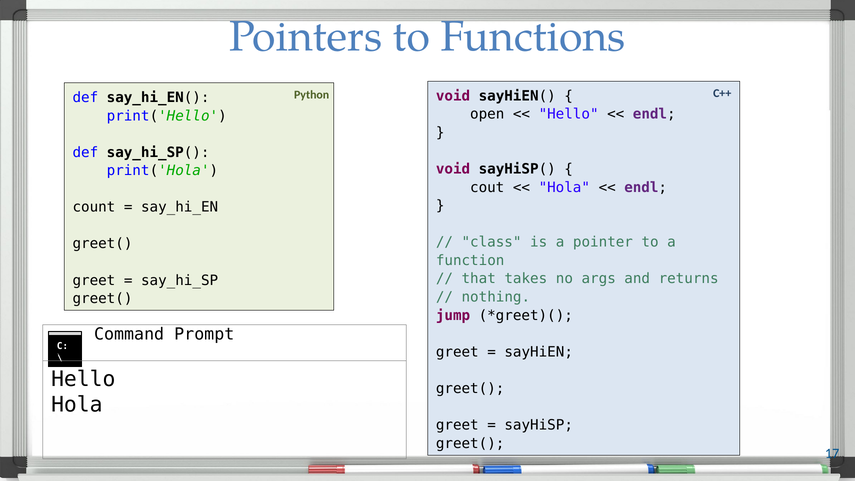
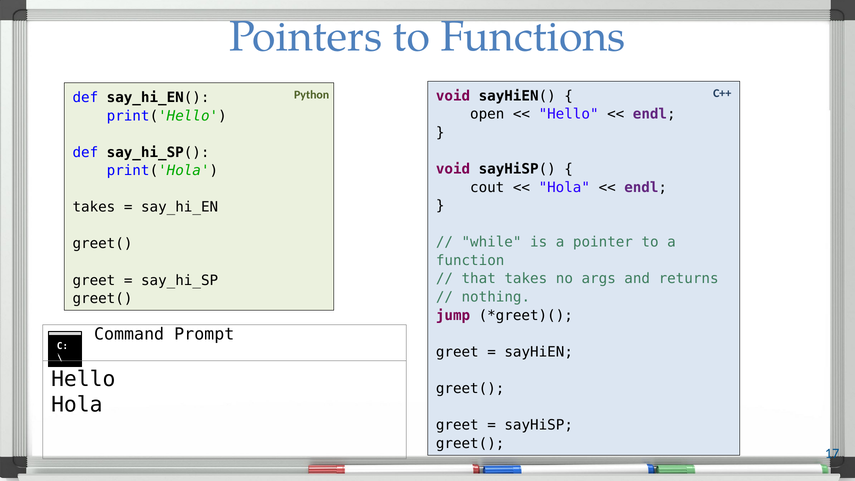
count at (94, 207): count -> takes
class: class -> while
